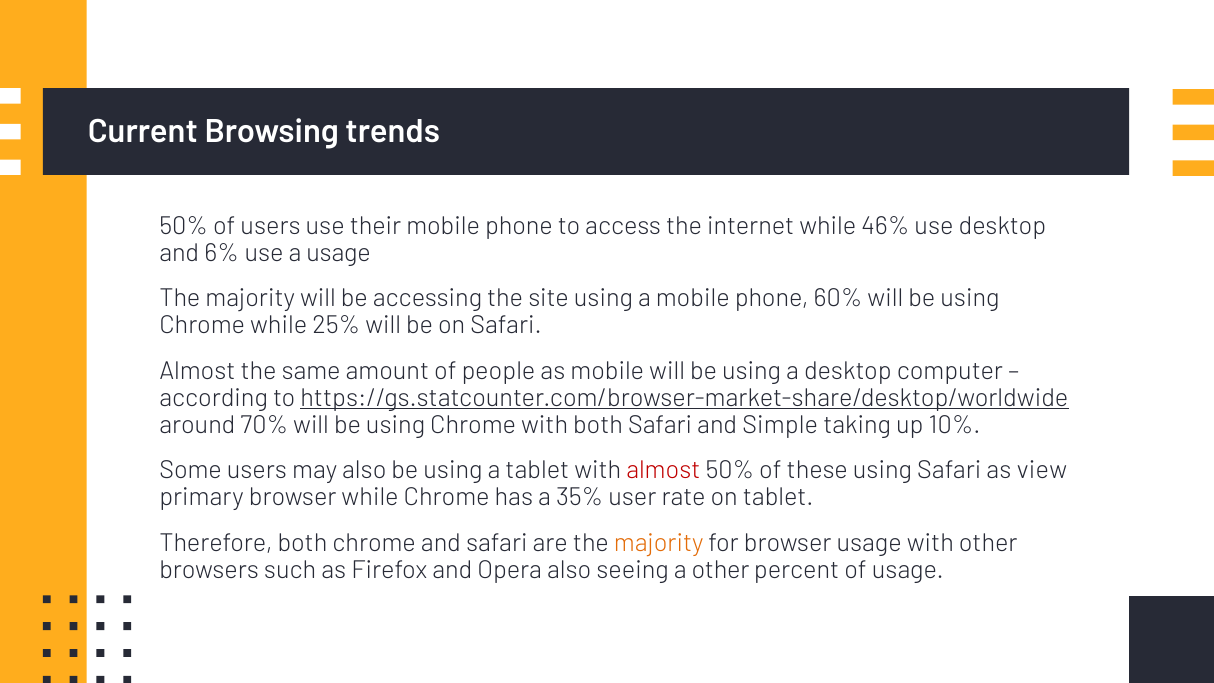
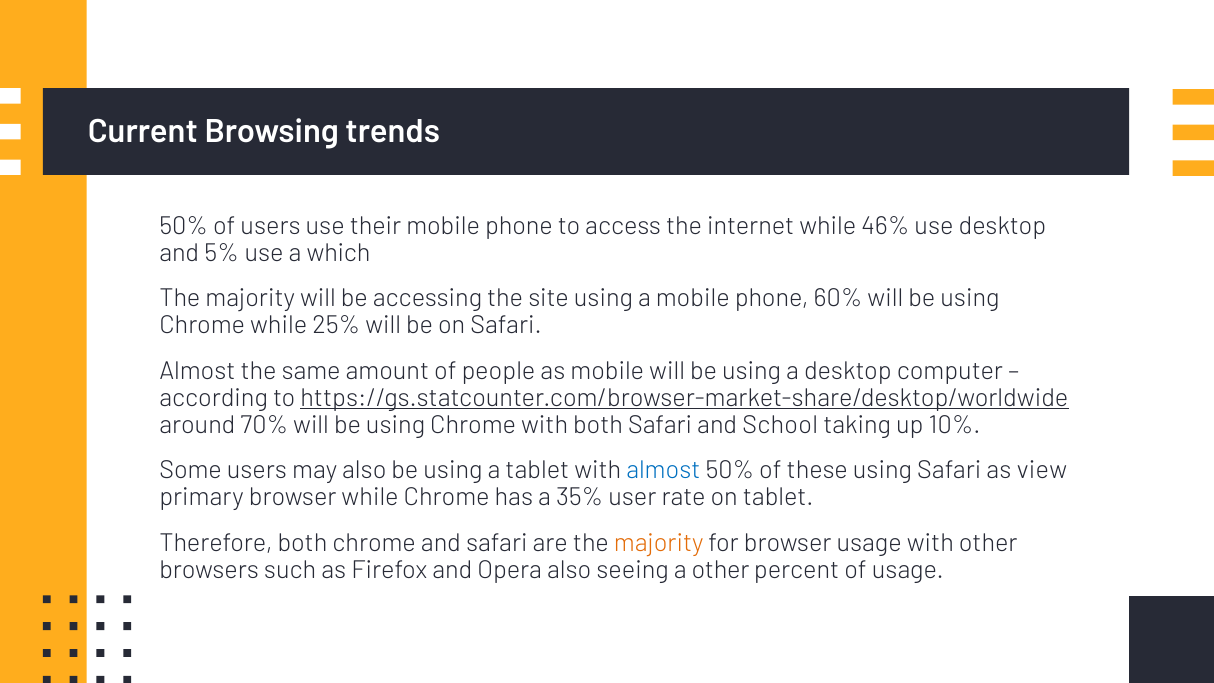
6%: 6% -> 5%
a usage: usage -> which
Simple: Simple -> School
almost at (663, 470) colour: red -> blue
